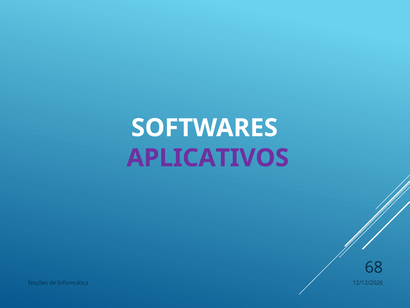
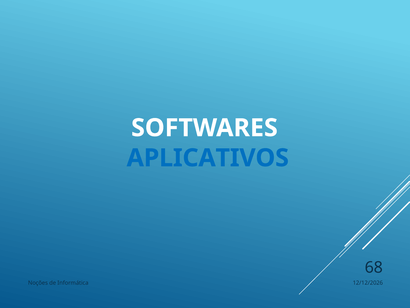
APLICATIVOS colour: purple -> blue
